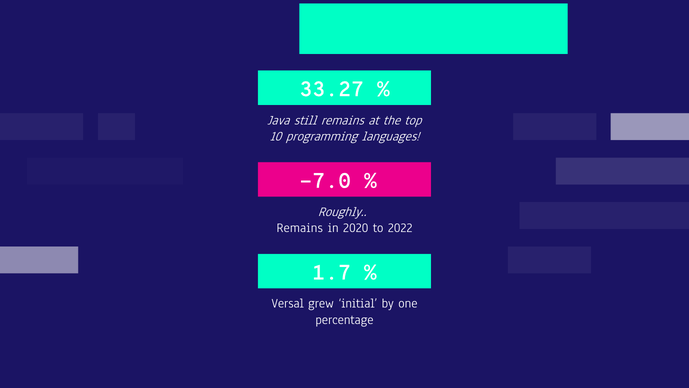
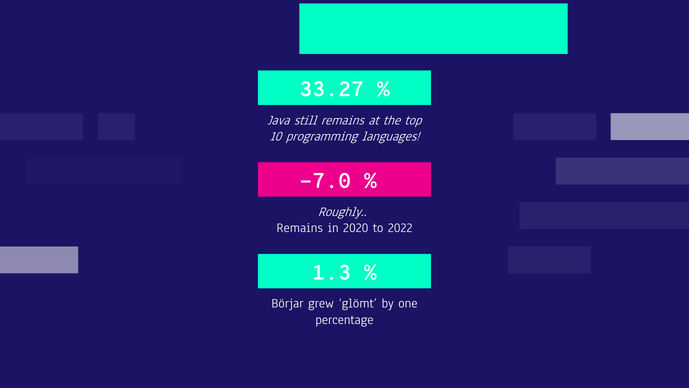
1.7: 1.7 -> 1.3
Versal: Versal -> Börjar
initial: initial -> glömt
